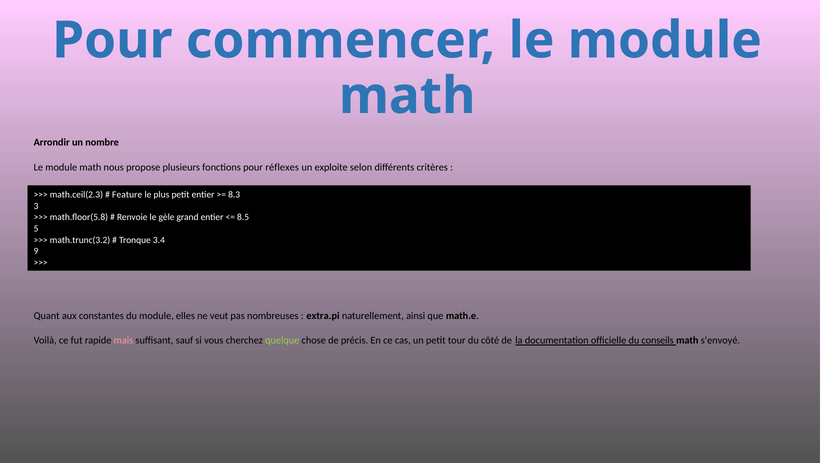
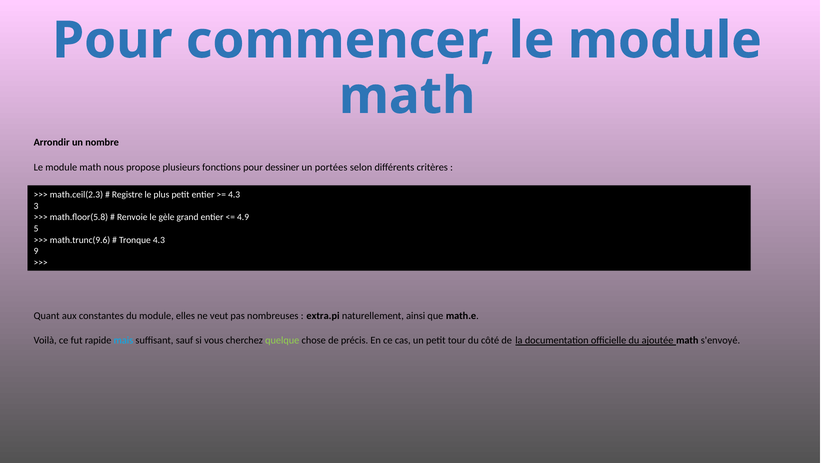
réflexes: réflexes -> dessiner
exploite: exploite -> portées
Feature: Feature -> Registre
8.3 at (234, 194): 8.3 -> 4.3
8.5: 8.5 -> 4.9
math.trunc(3.2: math.trunc(3.2 -> math.trunc(9.6
Tronque 3.4: 3.4 -> 4.3
mais colour: pink -> light blue
conseils: conseils -> ajoutée
